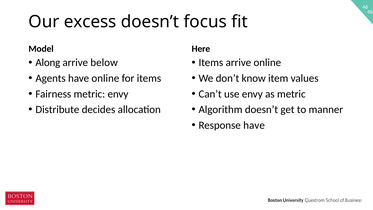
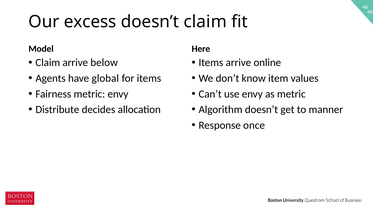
doesn’t focus: focus -> claim
Along at (48, 63): Along -> Claim
have online: online -> global
Response have: have -> once
